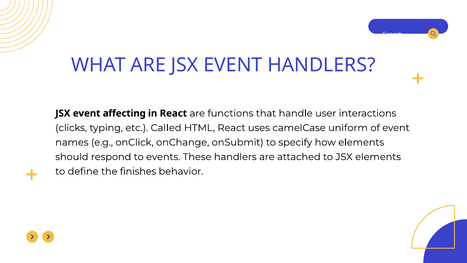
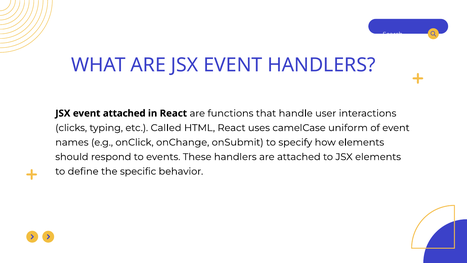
event affecting: affecting -> attached
finishes: finishes -> specific
